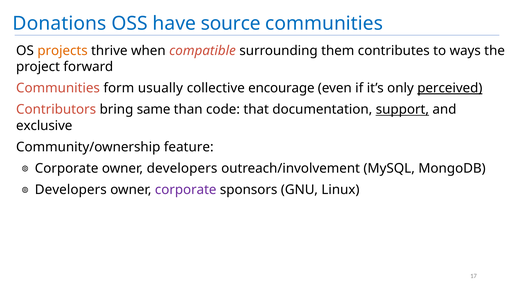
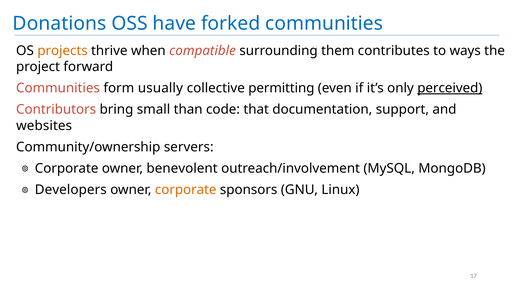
source: source -> forked
encourage: encourage -> permitting
same: same -> small
support underline: present -> none
exclusive: exclusive -> websites
feature: feature -> servers
owner developers: developers -> benevolent
corporate at (186, 190) colour: purple -> orange
